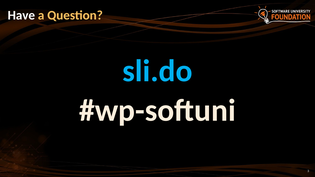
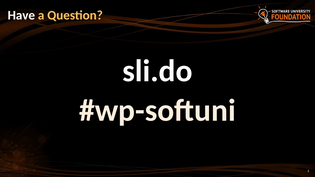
sli.do colour: light blue -> white
